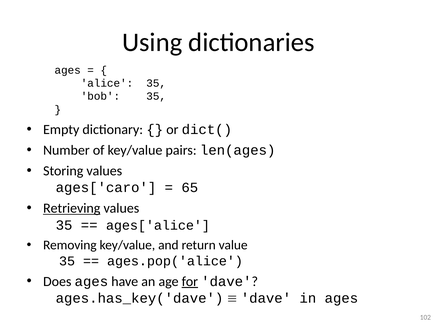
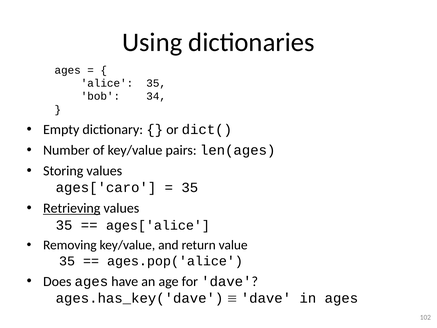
bob 35: 35 -> 34
65 at (190, 188): 65 -> 35
for underline: present -> none
